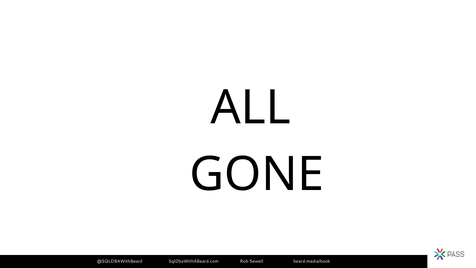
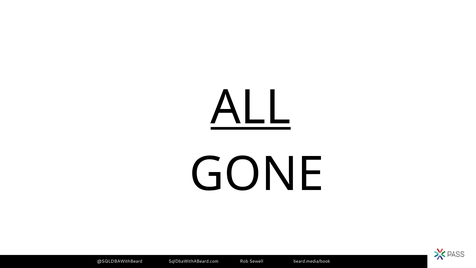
ALL underline: none -> present
